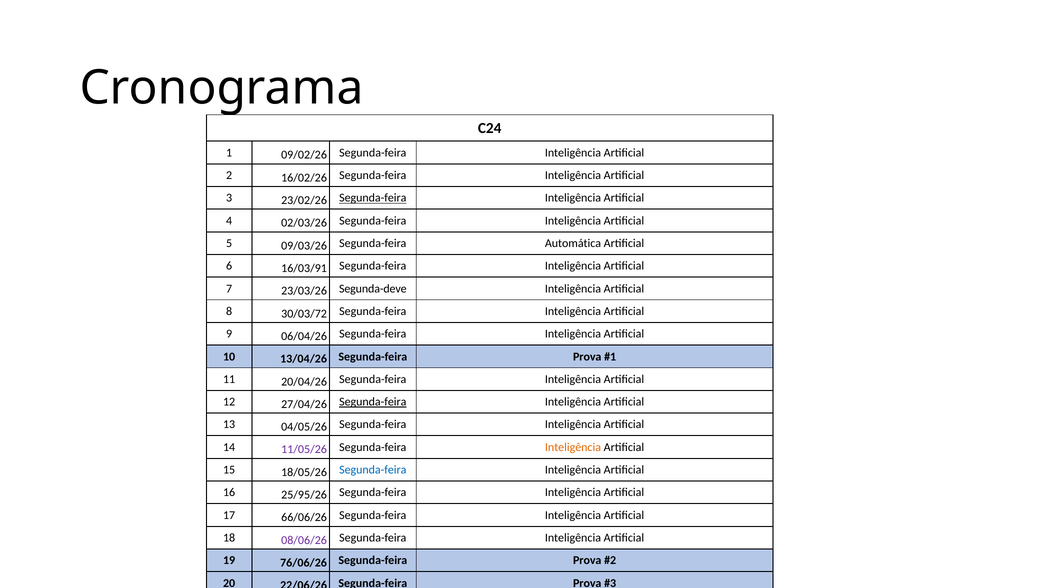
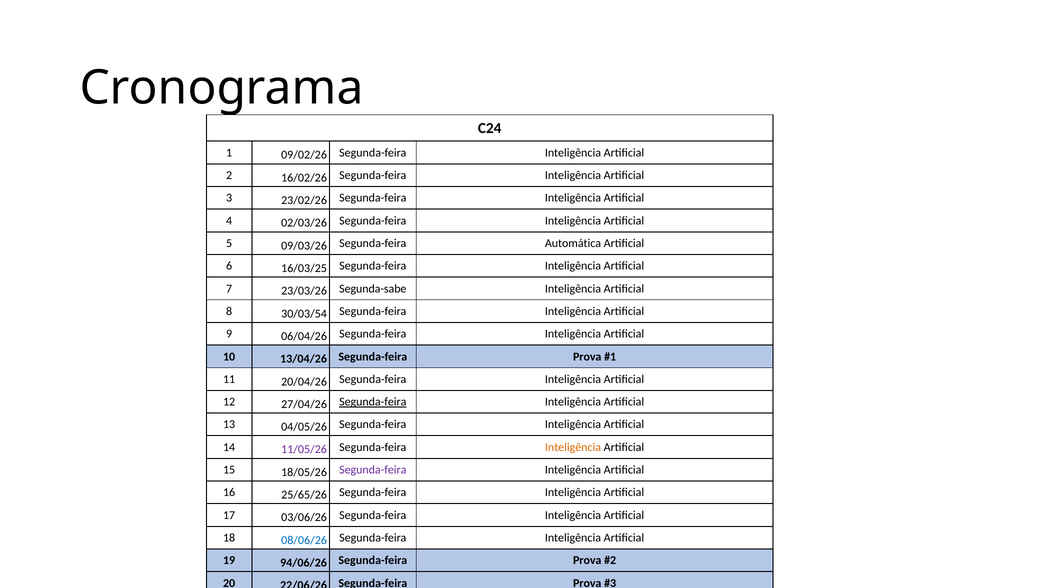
Segunda-feira at (373, 198) underline: present -> none
16/03/91: 16/03/91 -> 16/03/25
Segunda-deve: Segunda-deve -> Segunda-sabe
30/03/72: 30/03/72 -> 30/03/54
Segunda-feira at (373, 470) colour: blue -> purple
25/95/26: 25/95/26 -> 25/65/26
66/06/26: 66/06/26 -> 03/06/26
08/06/26 colour: purple -> blue
76/06/26: 76/06/26 -> 94/06/26
